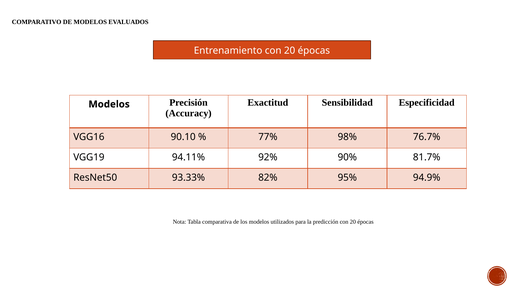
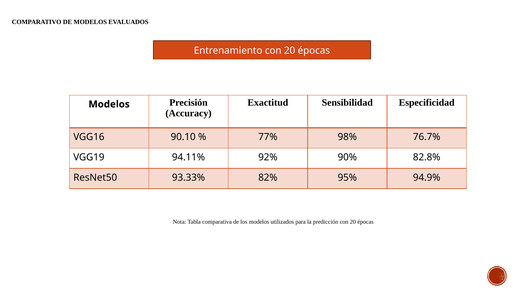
81.7%: 81.7% -> 82.8%
